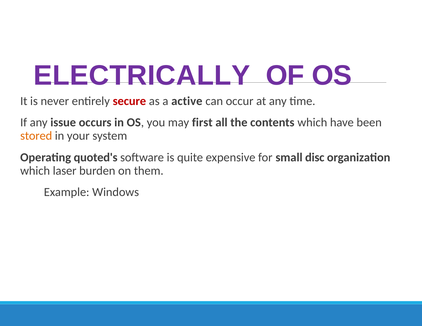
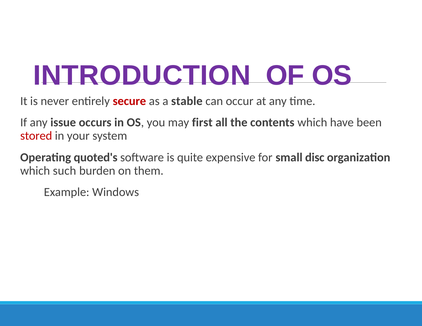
ELECTRICALLY: ELECTRICALLY -> INTRODUCTION
active: active -> stable
stored colour: orange -> red
laser: laser -> such
